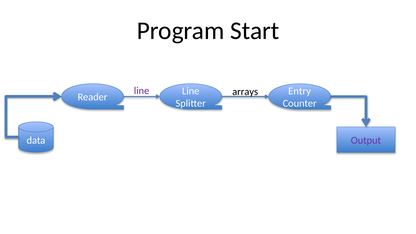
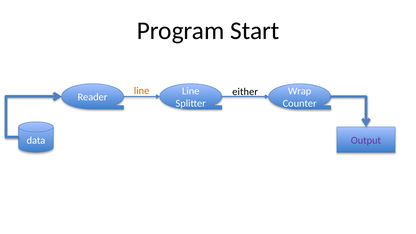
line at (142, 91) colour: purple -> orange
Entry: Entry -> Wrap
arrays: arrays -> either
